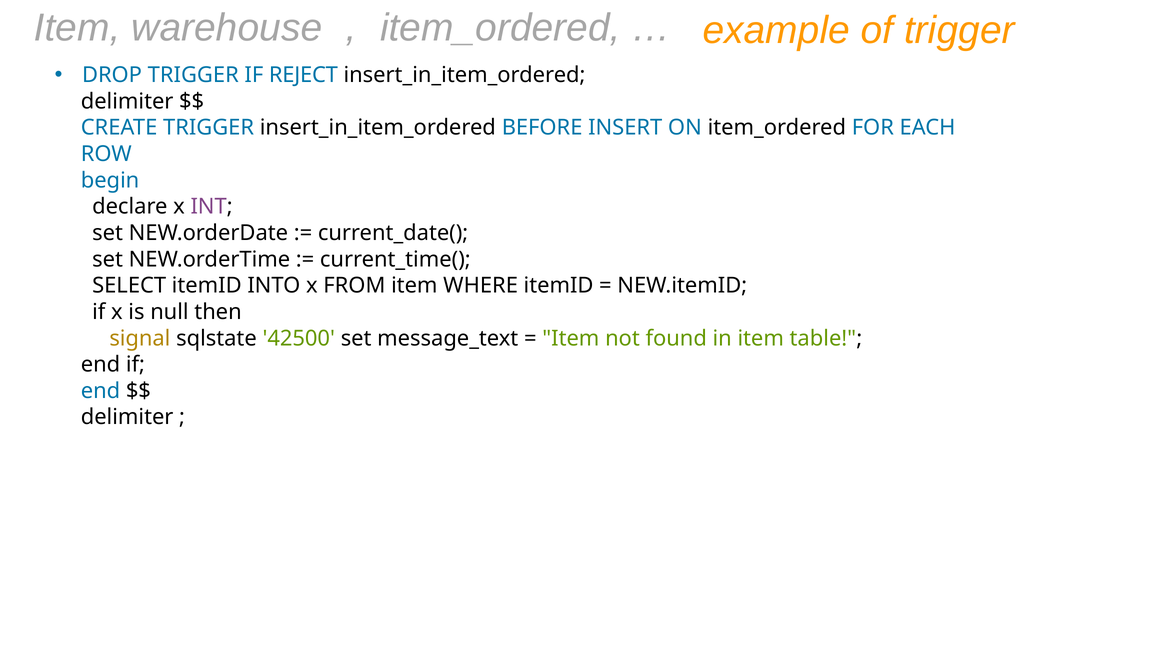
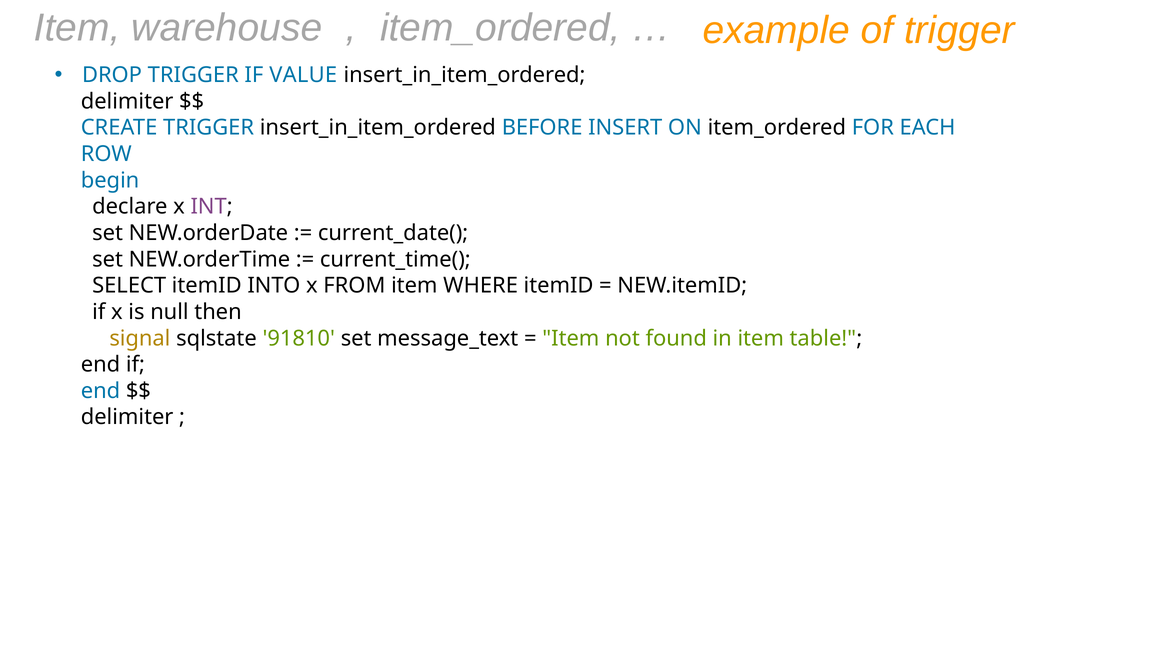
REJECT: REJECT -> VALUE
42500: 42500 -> 91810
